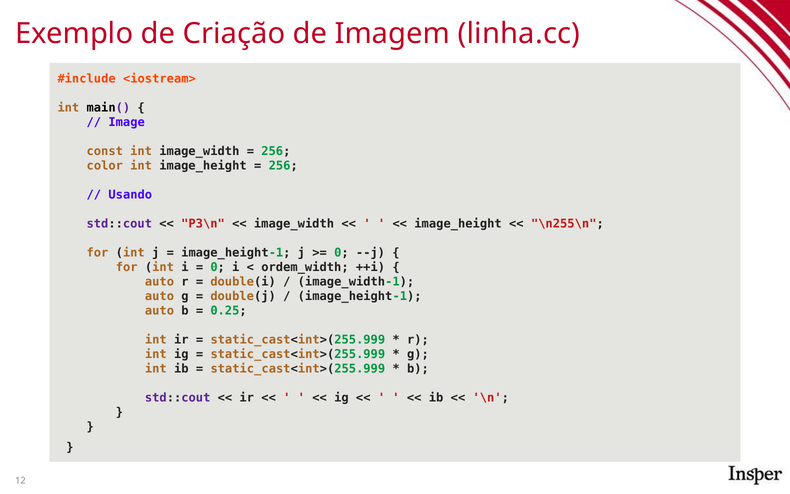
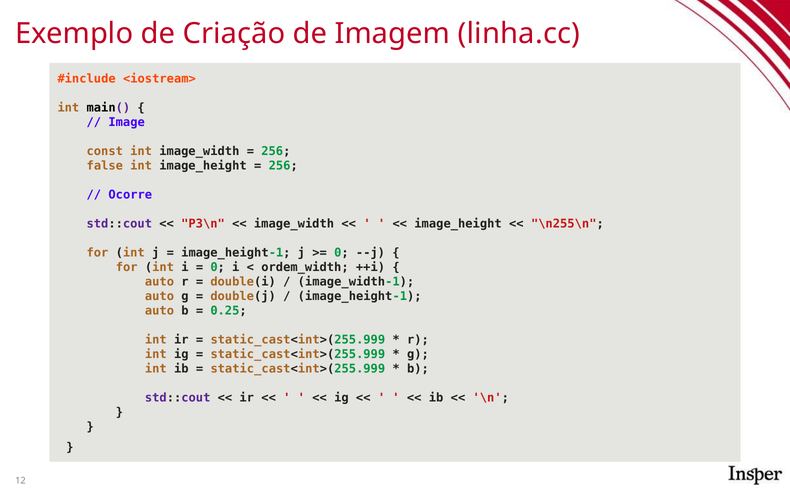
color: color -> false
Usando: Usando -> Ocorre
